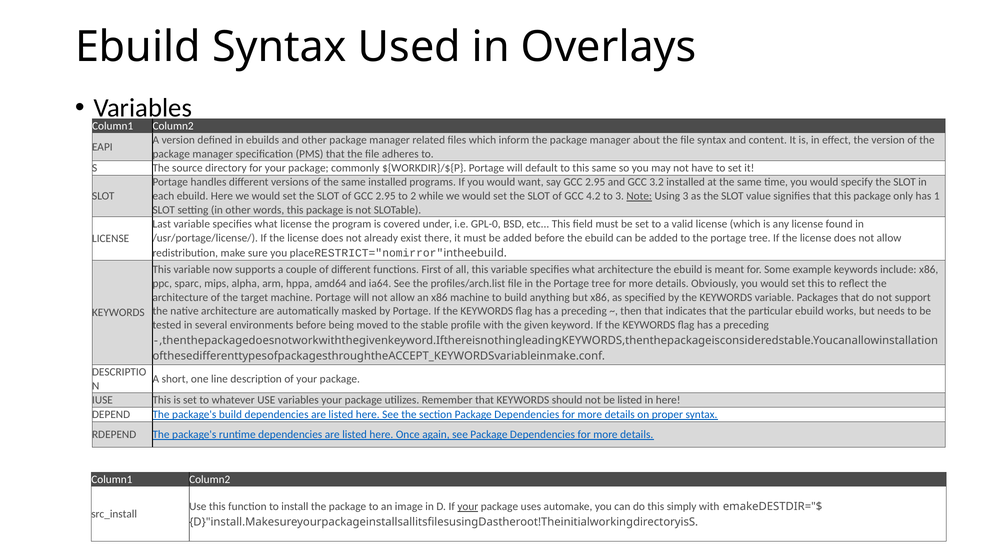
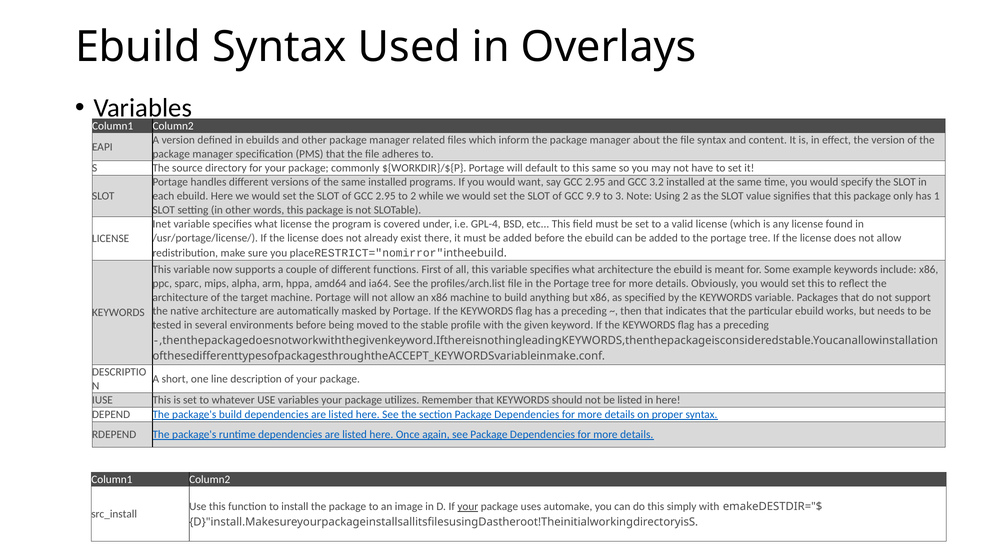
4.2: 4.2 -> 9.9
Note underline: present -> none
Using 3: 3 -> 2
Last: Last -> Inet
GPL-0: GPL-0 -> GPL-4
